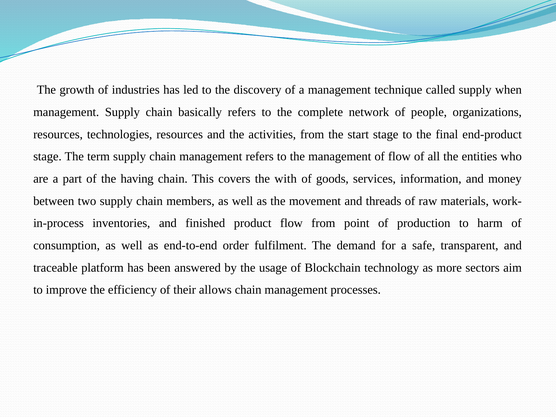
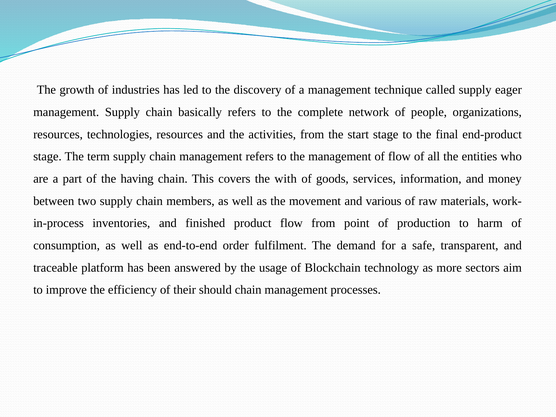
when: when -> eager
threads: threads -> various
allows: allows -> should
